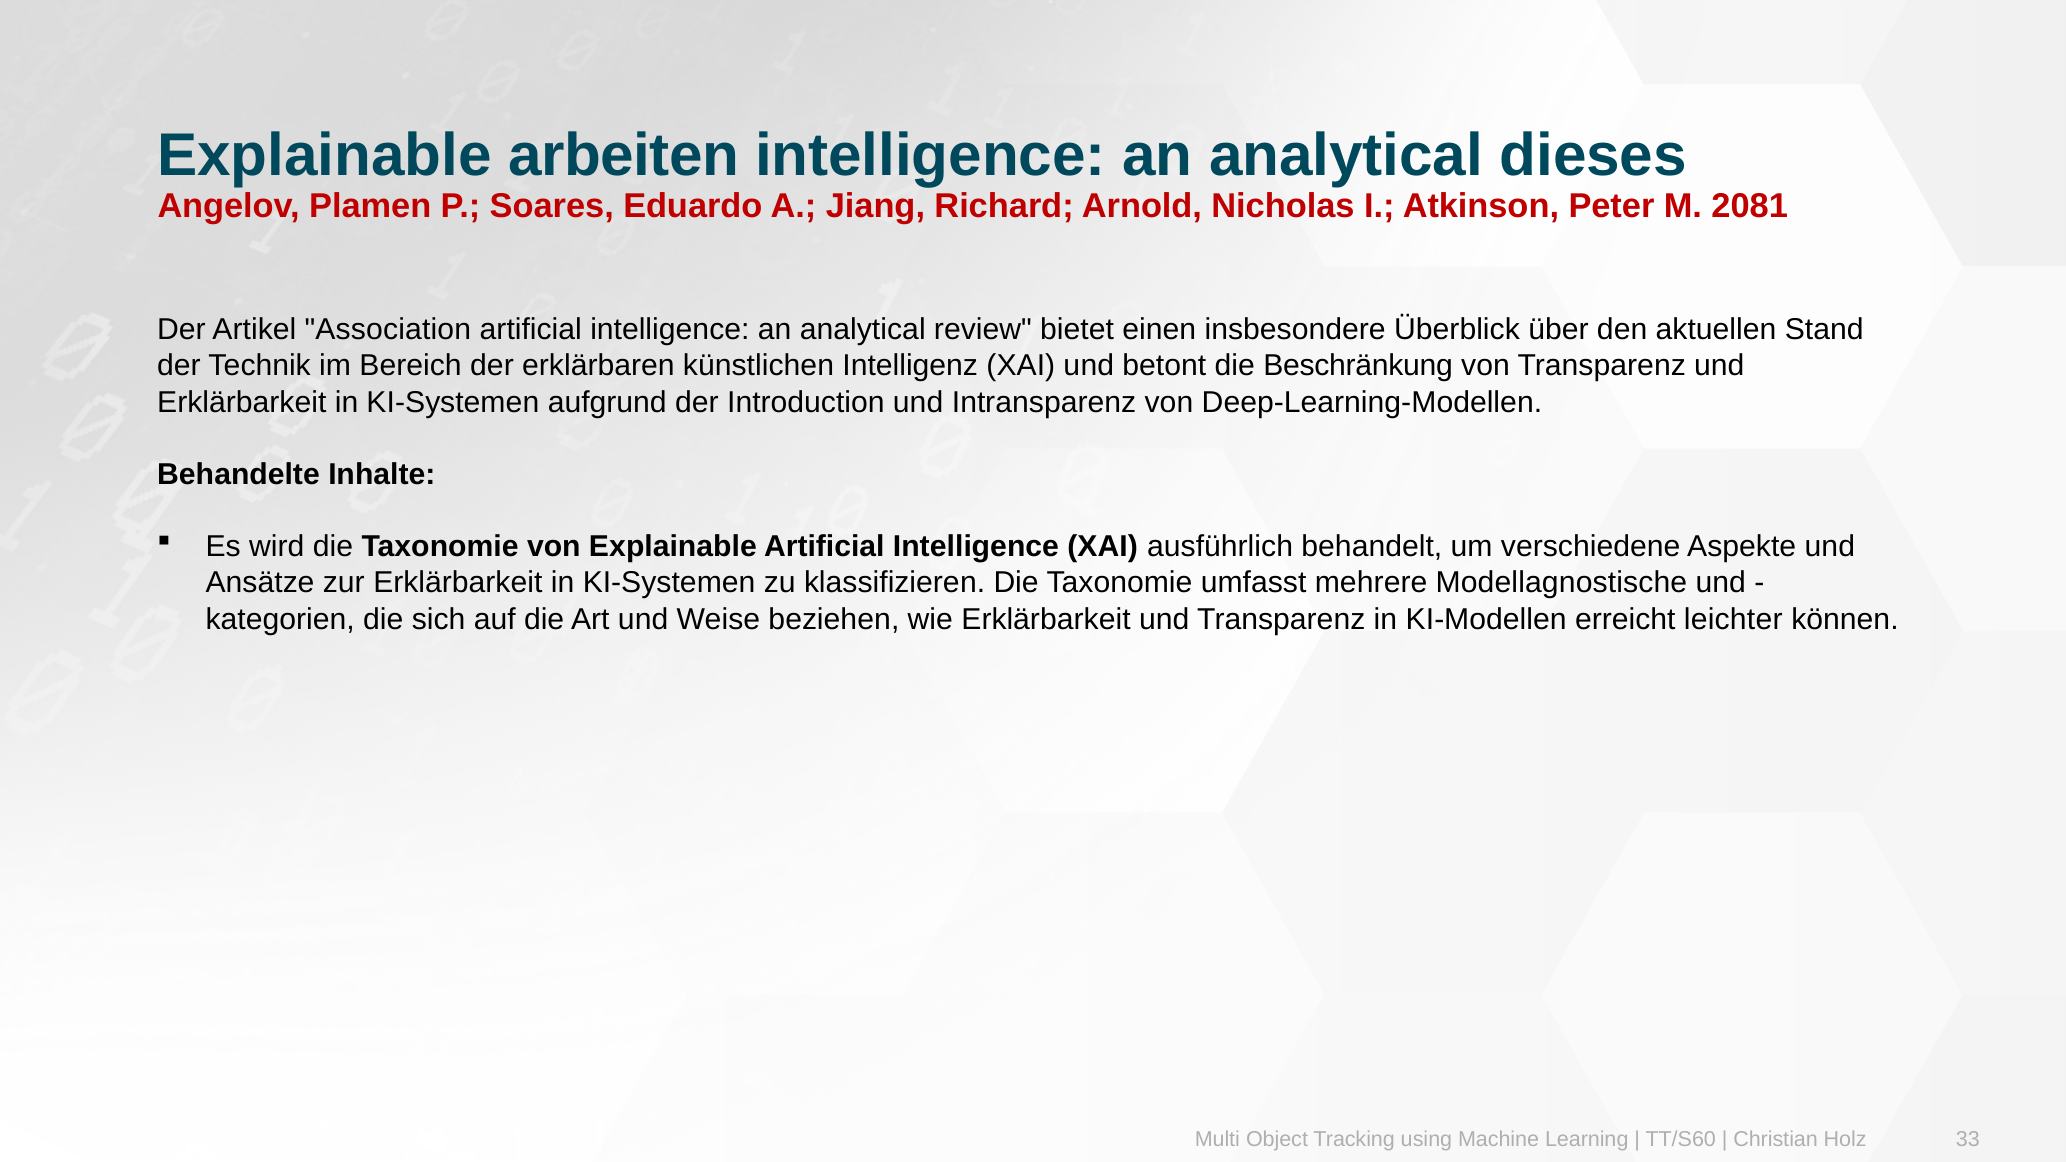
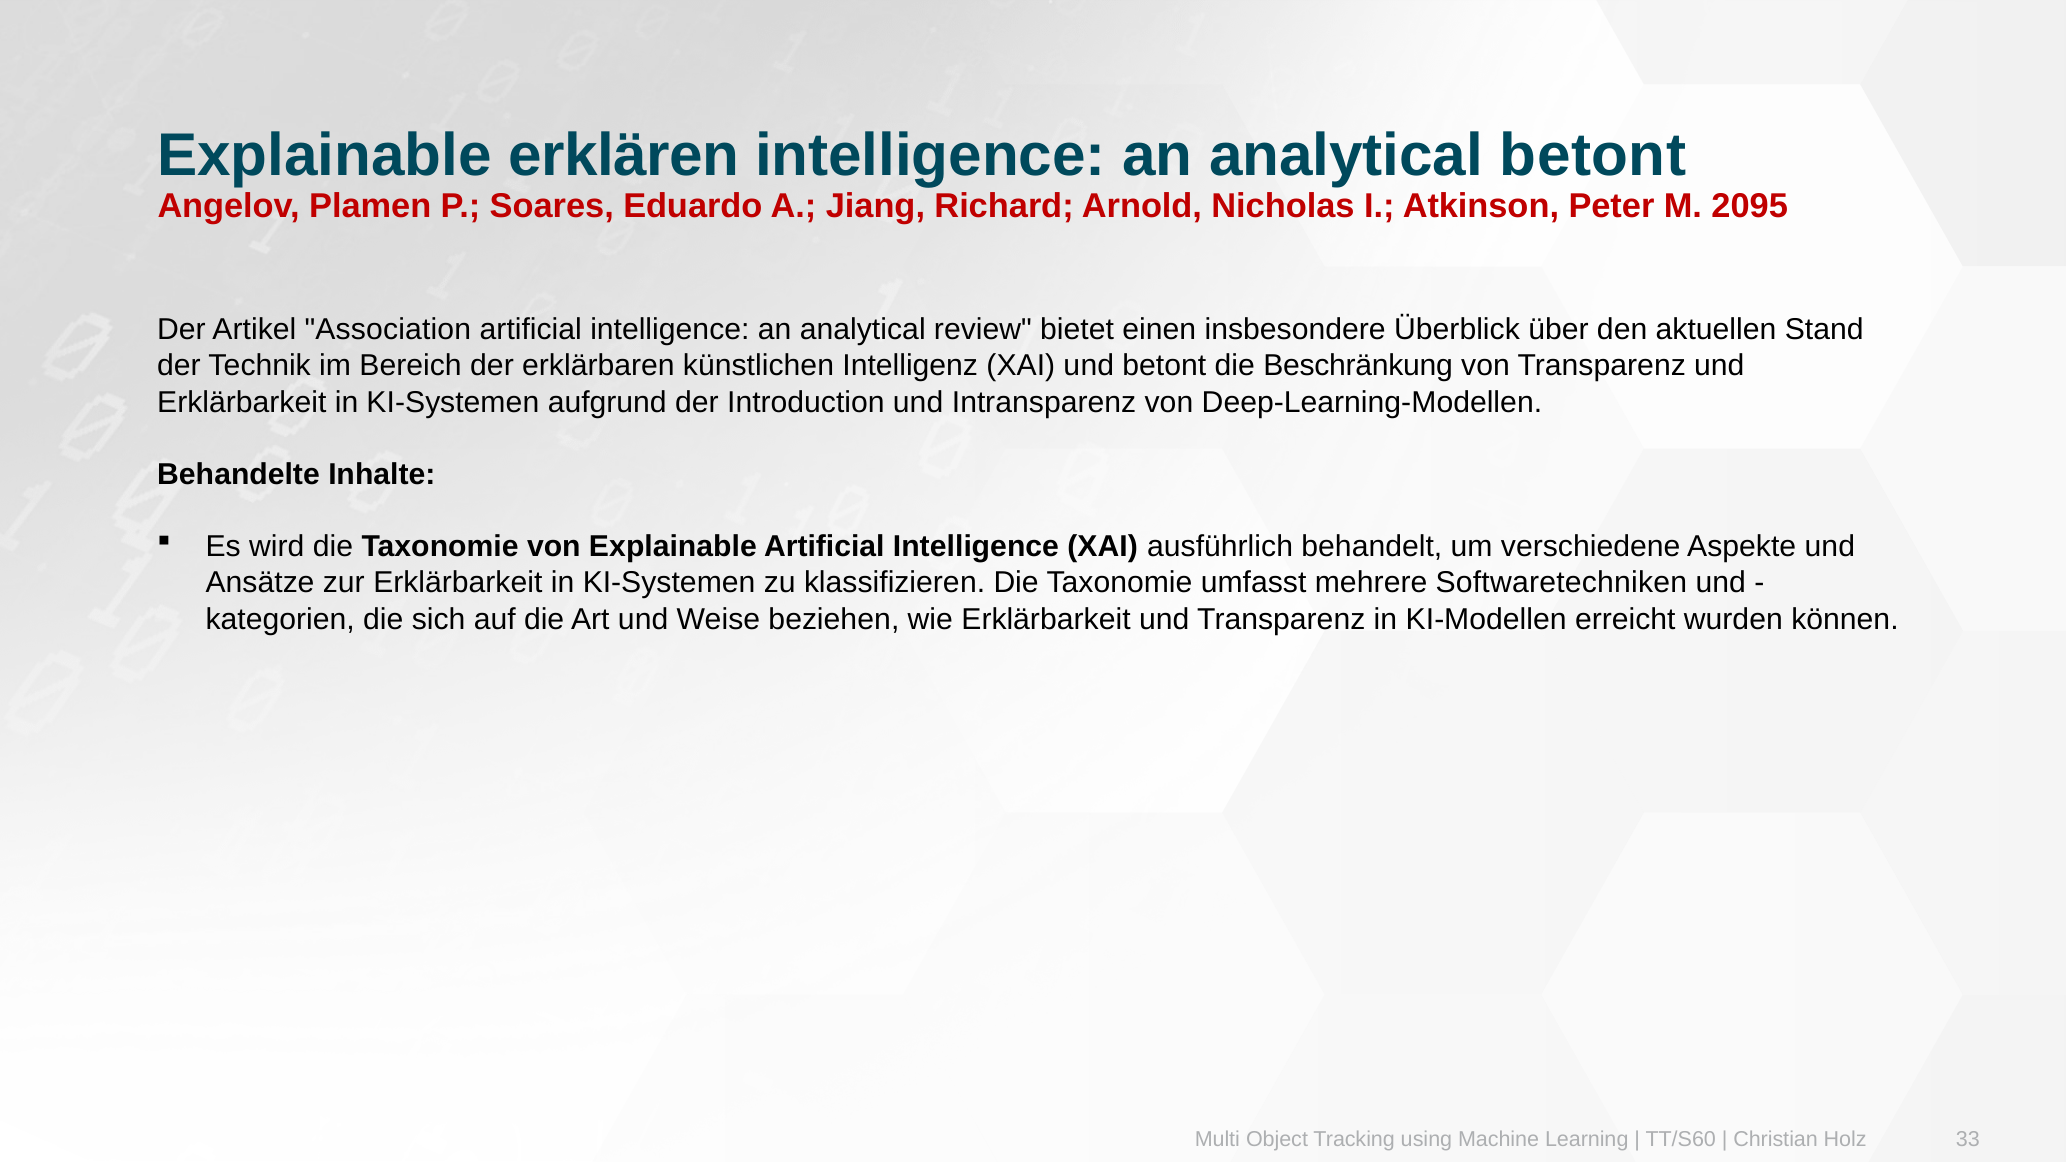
arbeiten: arbeiten -> erklären
analytical dieses: dieses -> betont
2081: 2081 -> 2095
Modellagnostische: Modellagnostische -> Softwaretechniken
leichter: leichter -> wurden
